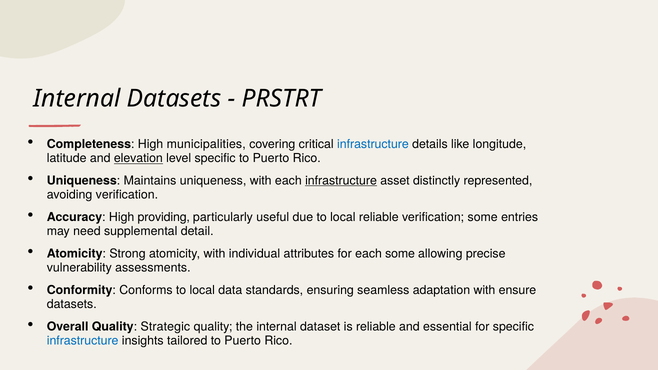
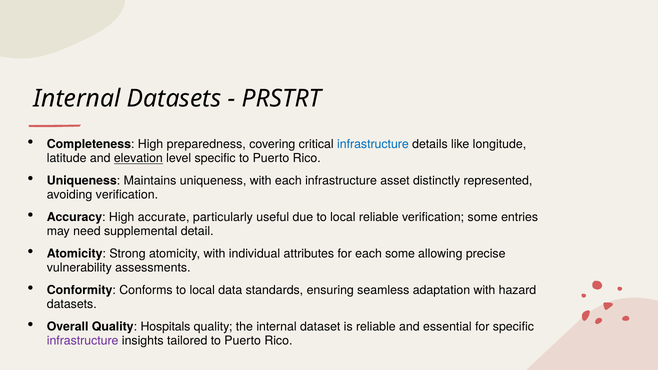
municipalities: municipalities -> preparedness
infrastructure at (341, 181) underline: present -> none
providing: providing -> accurate
ensure: ensure -> hazard
Strategic: Strategic -> Hospitals
infrastructure at (83, 341) colour: blue -> purple
